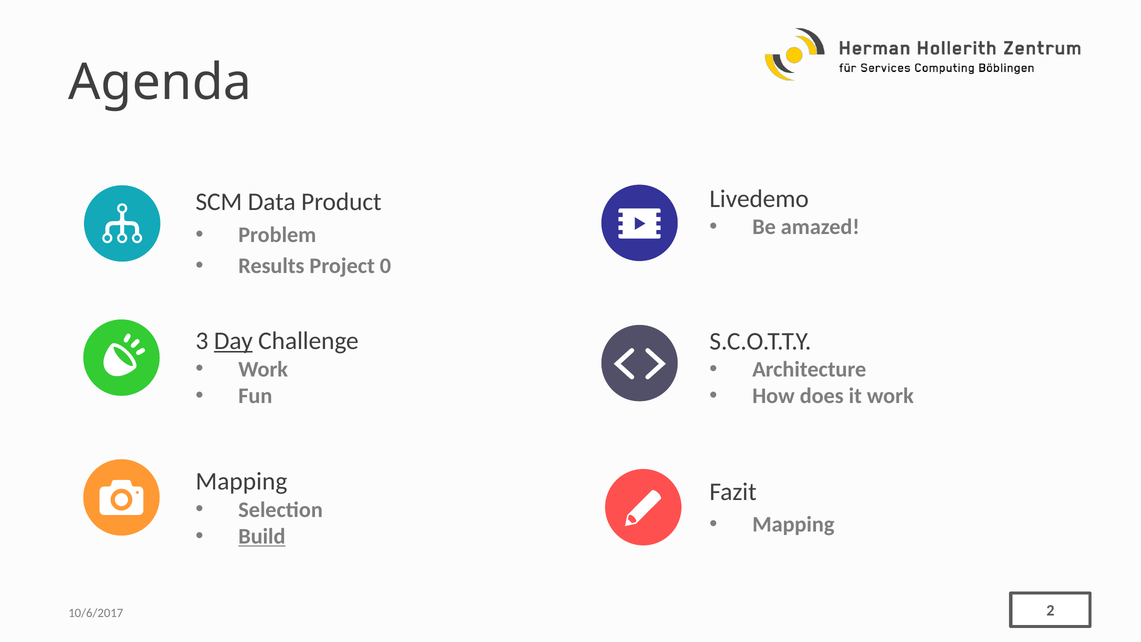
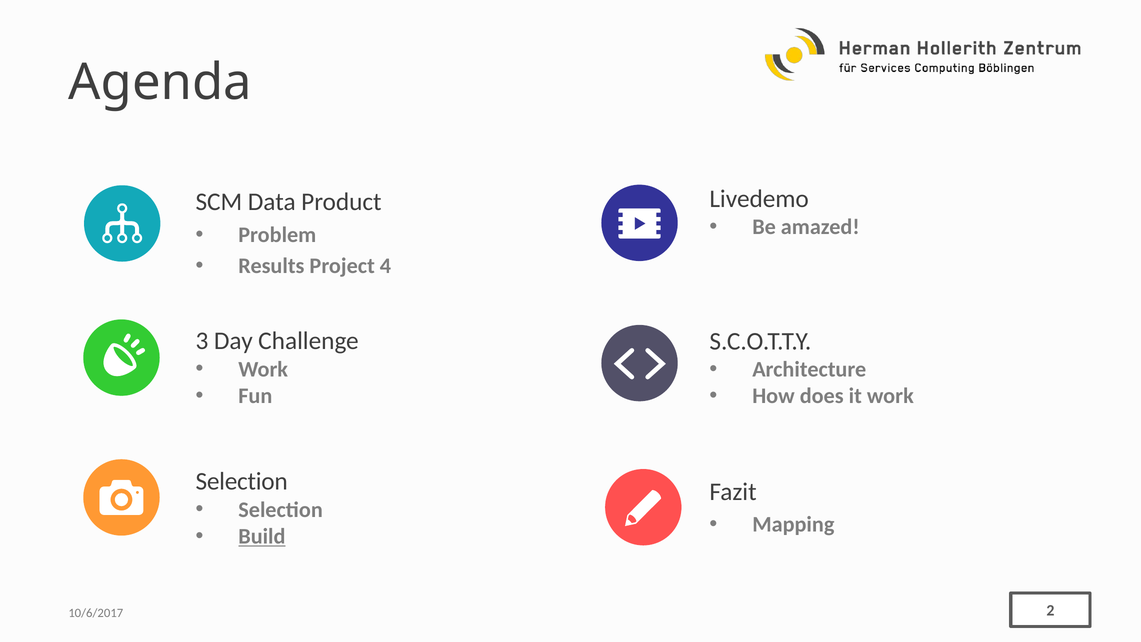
0: 0 -> 4
Day underline: present -> none
Mapping at (241, 481): Mapping -> Selection
